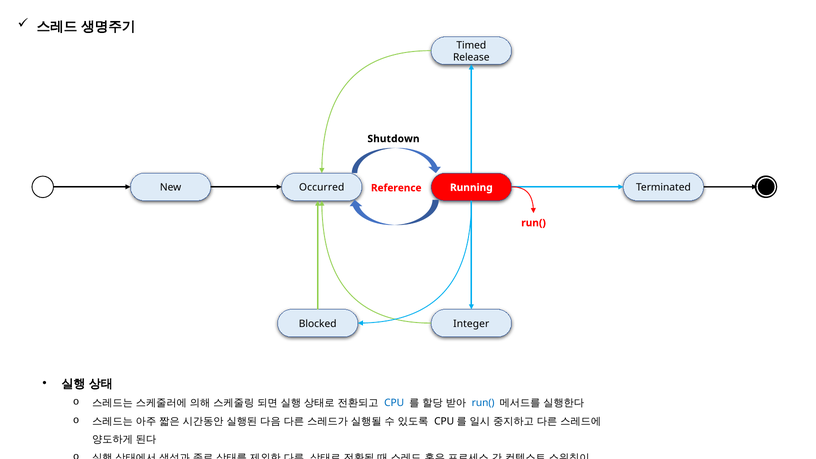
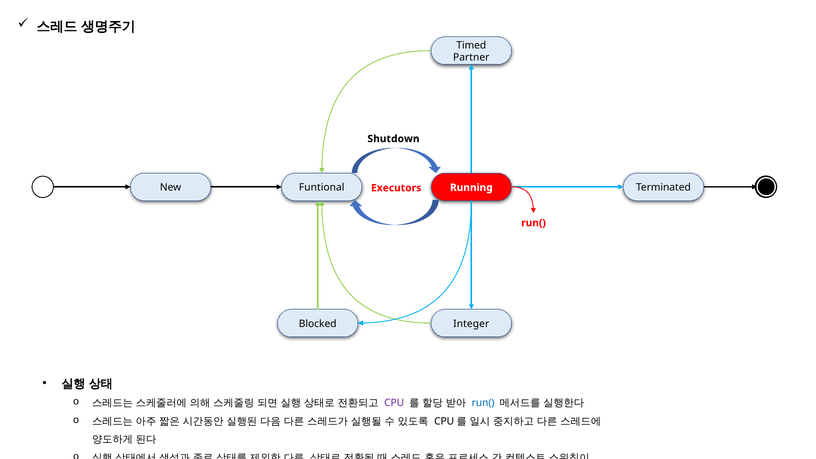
Release: Release -> Partner
Occurred: Occurred -> Funtional
Reference: Reference -> Executors
CPU colour: blue -> purple
